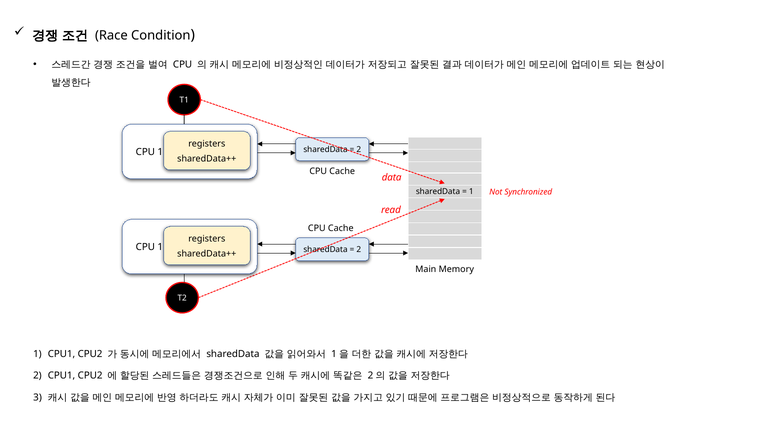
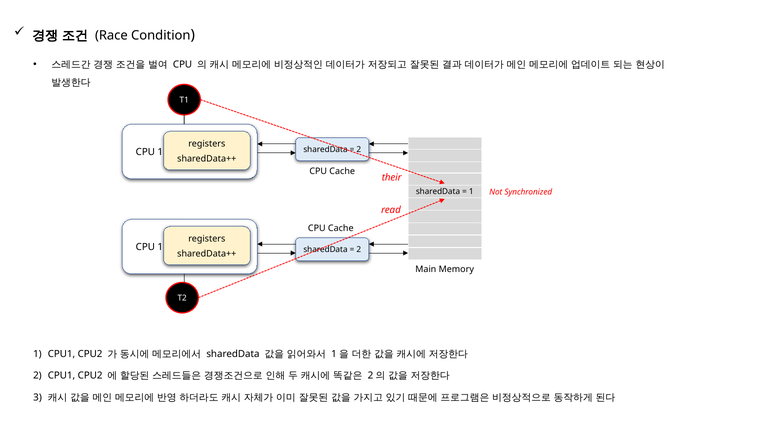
data: data -> their
